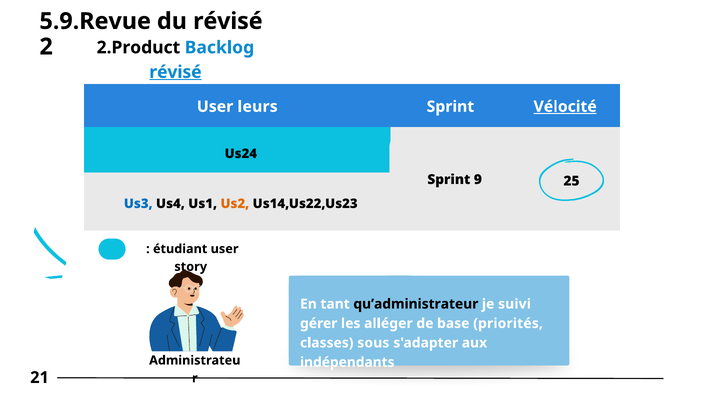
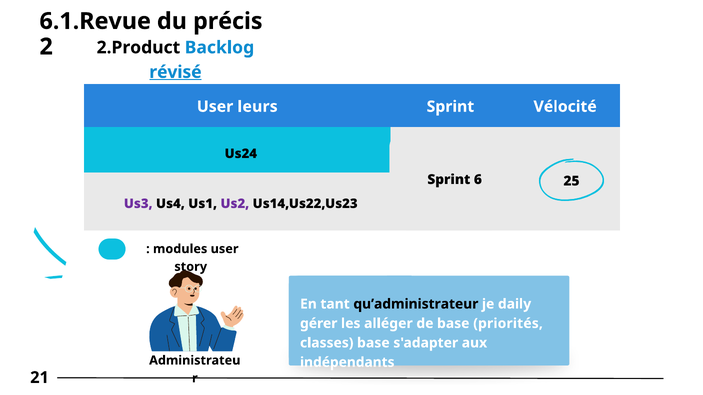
5.9.Revue: 5.9.Revue -> 6.1.Revue
du révisé: révisé -> précis
Vélocité underline: present -> none
9: 9 -> 6
Us3 colour: blue -> purple
Us2 colour: orange -> purple
étudiant: étudiant -> modules
suivi: suivi -> daily
classes sous: sous -> base
